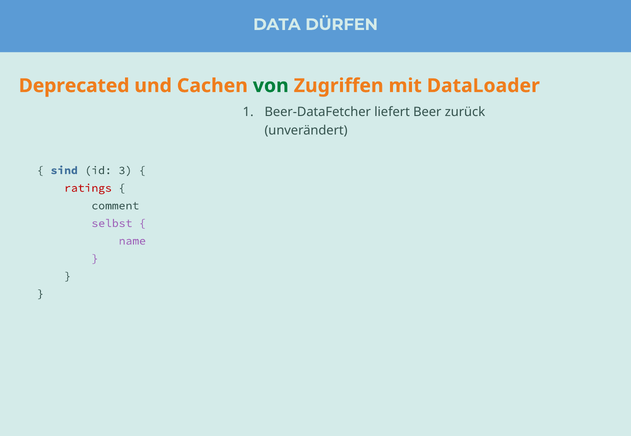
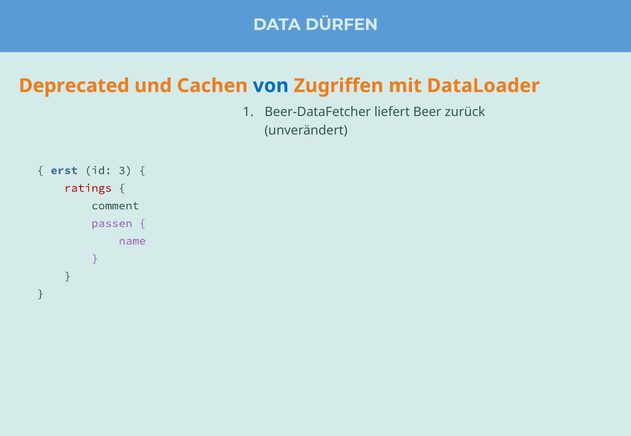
von colour: green -> blue
sind: sind -> erst
selbst: selbst -> passen
